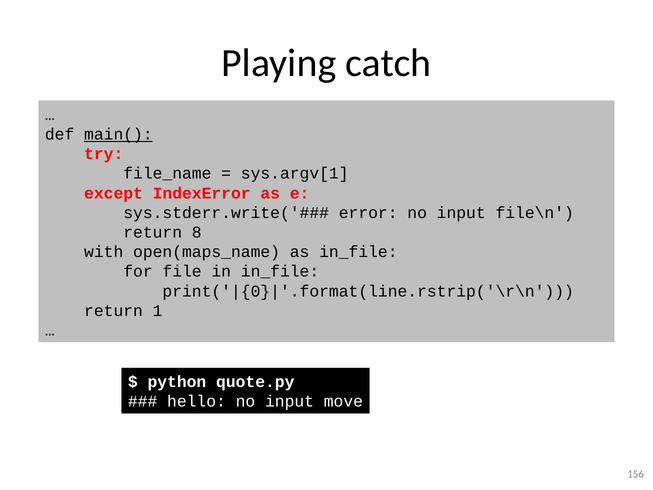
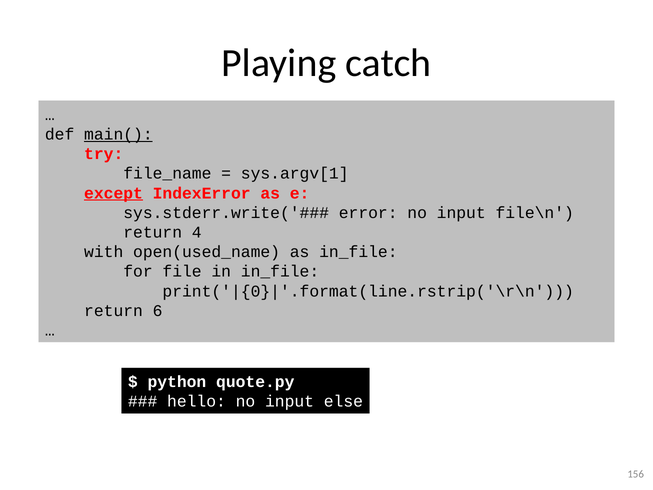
except underline: none -> present
8: 8 -> 4
open(maps_name: open(maps_name -> open(used_name
1: 1 -> 6
move: move -> else
